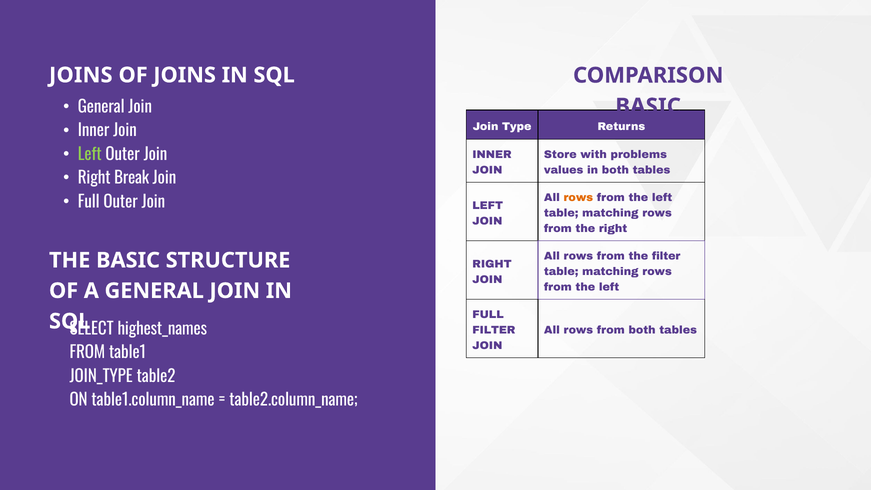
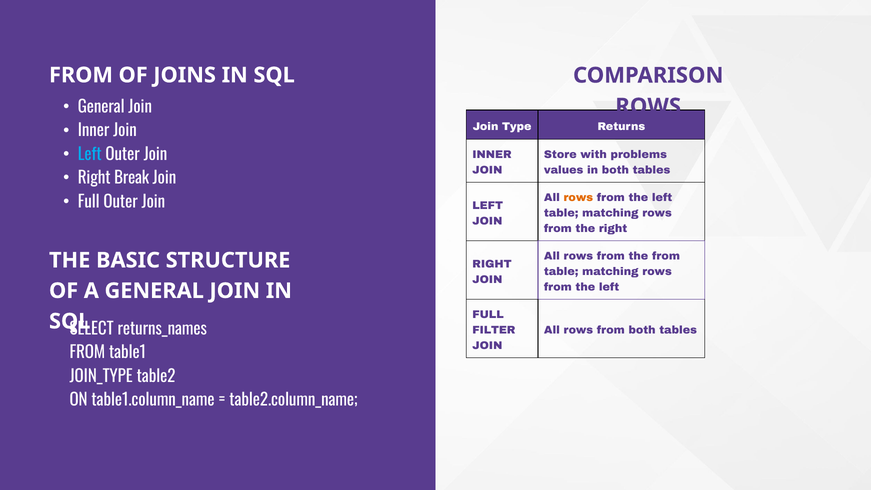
JOINS at (81, 75): JOINS -> FROM
BASIC at (648, 106): BASIC -> ROWS
Left at (90, 155) colour: light green -> light blue
the filter: filter -> from
highest_names: highest_names -> returns_names
